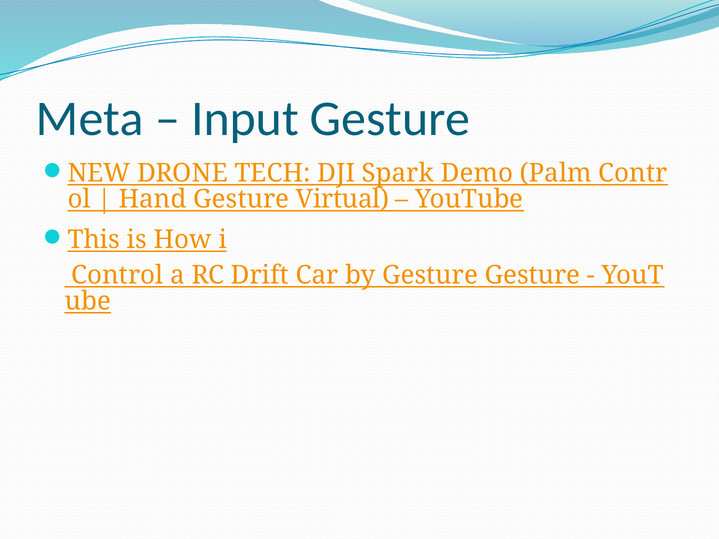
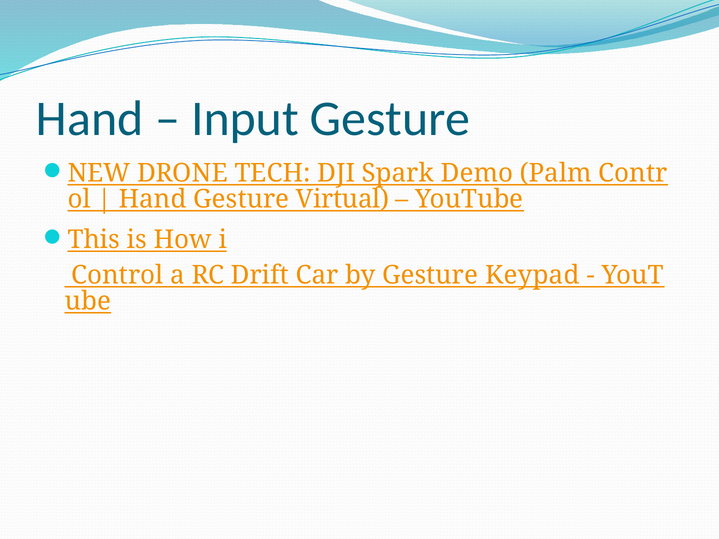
Meta at (90, 119): Meta -> Hand
Gesture Gesture: Gesture -> Keypad
